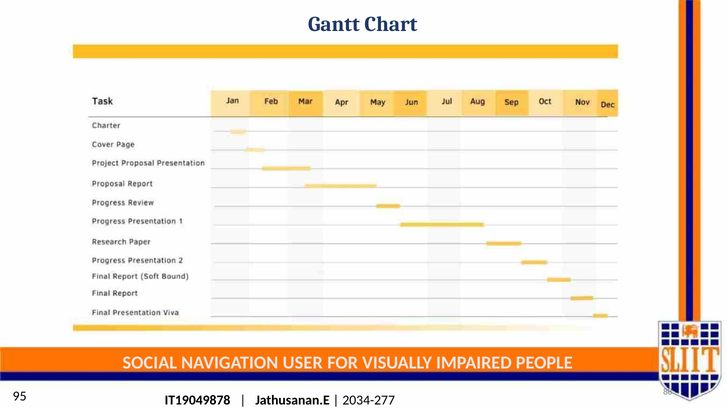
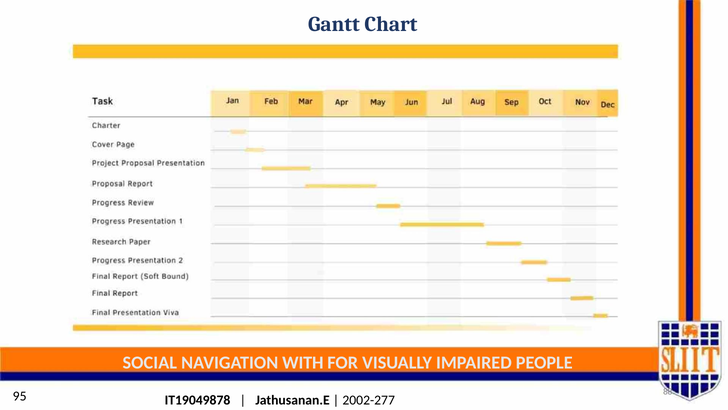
USER: USER -> WITH
2034-277: 2034-277 -> 2002-277
